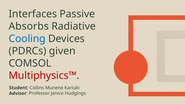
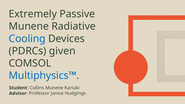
Interfaces: Interfaces -> Extremely
Absorbs at (29, 26): Absorbs -> Munene
Multiphysics™ colour: red -> blue
